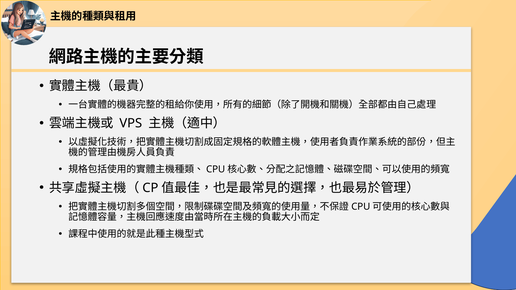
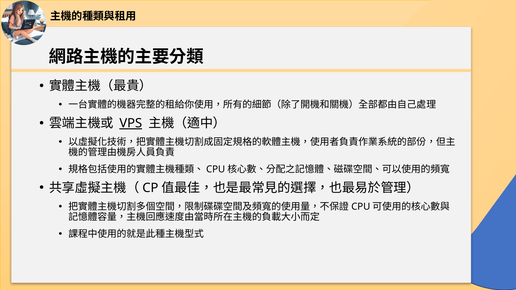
VPS underline: none -> present
